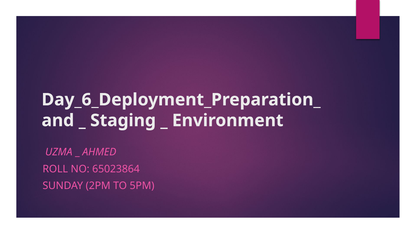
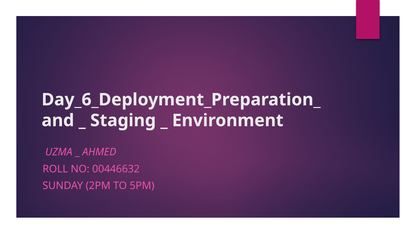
65023864: 65023864 -> 00446632
